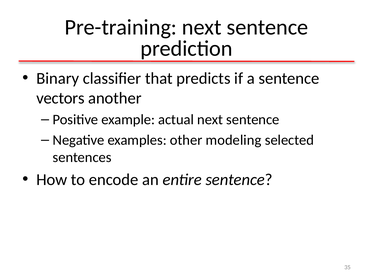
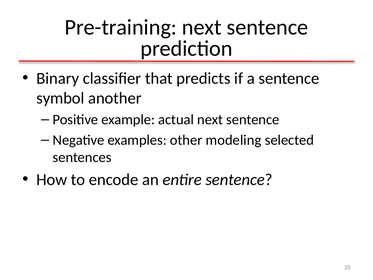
vectors: vectors -> symbol
